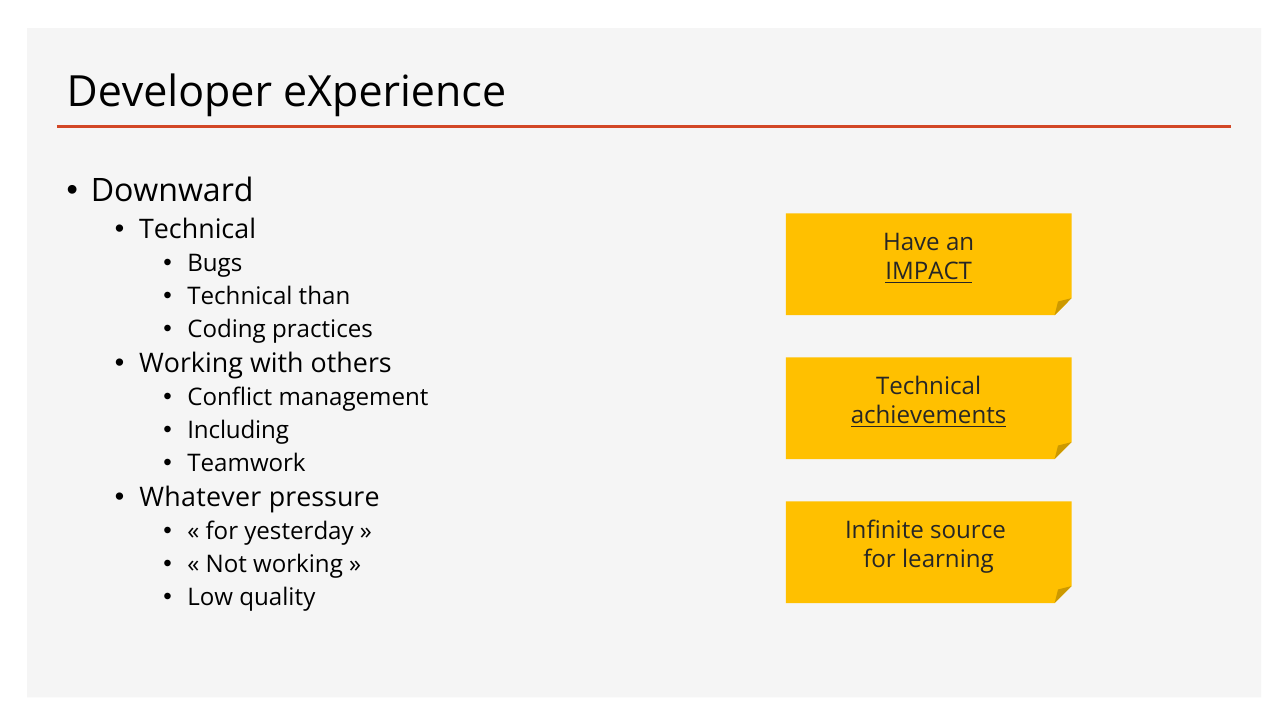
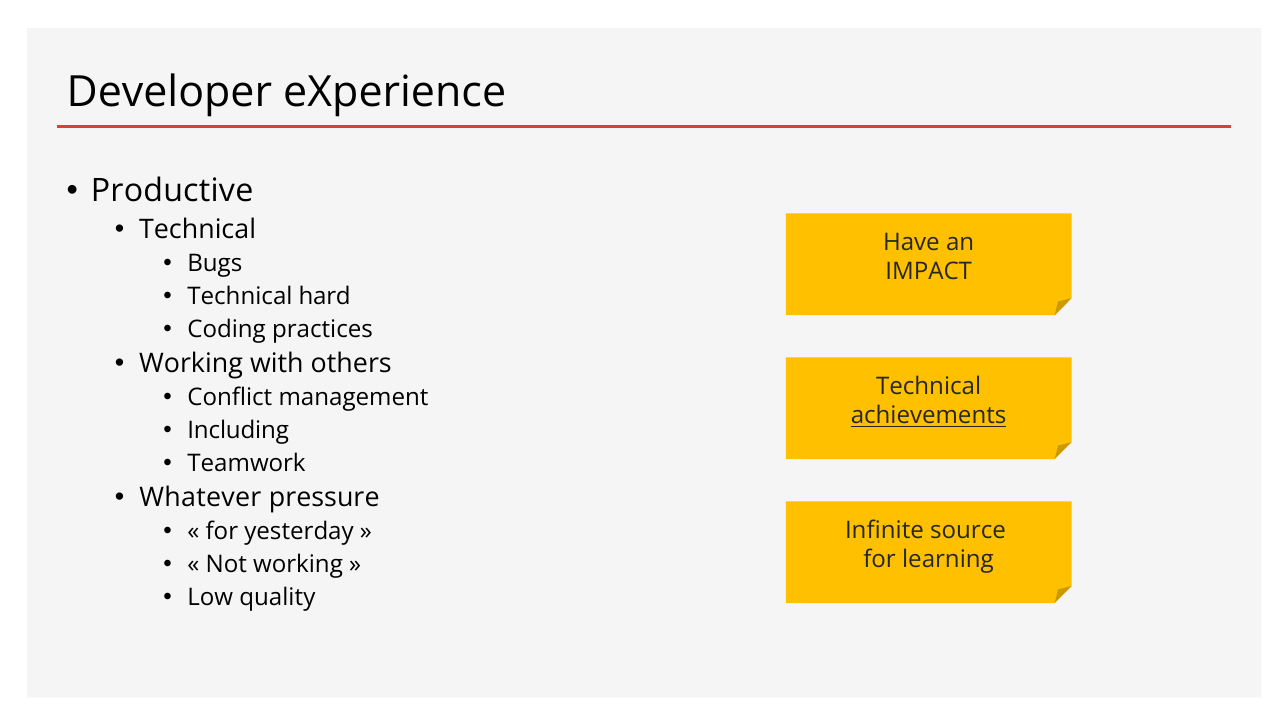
Downward: Downward -> Productive
IMPACT underline: present -> none
than: than -> hard
